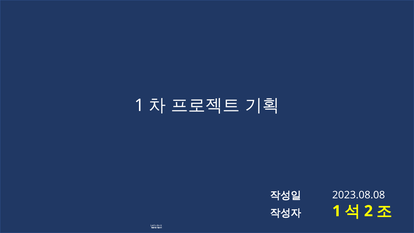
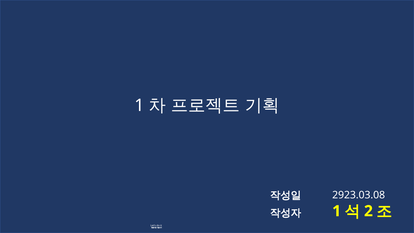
2023.08.08: 2023.08.08 -> 2923.03.08
